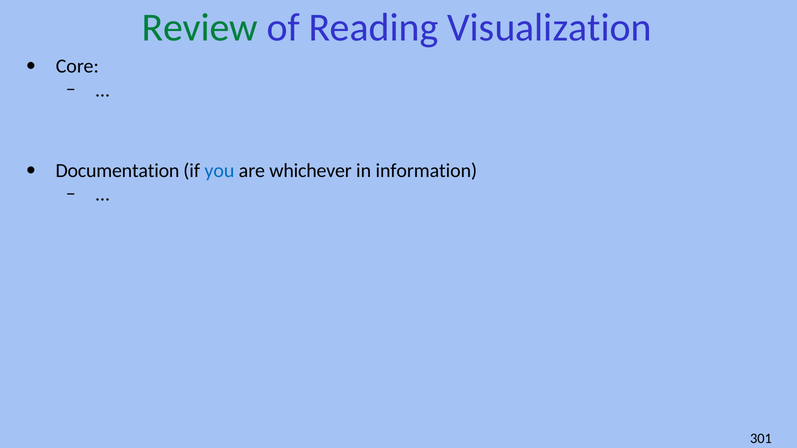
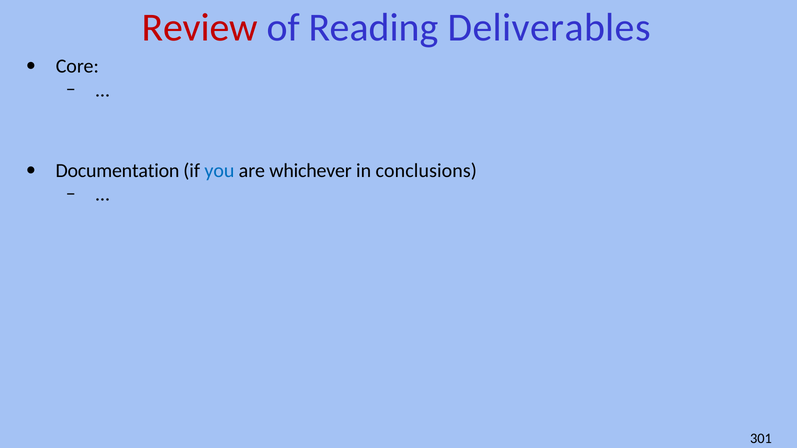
Review colour: green -> red
Visualization: Visualization -> Deliverables
information: information -> conclusions
